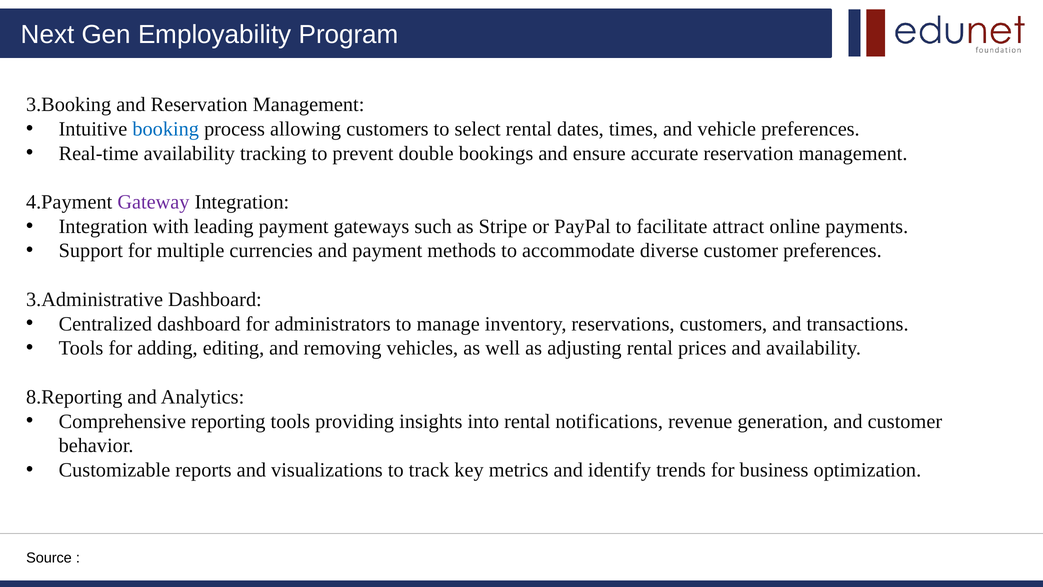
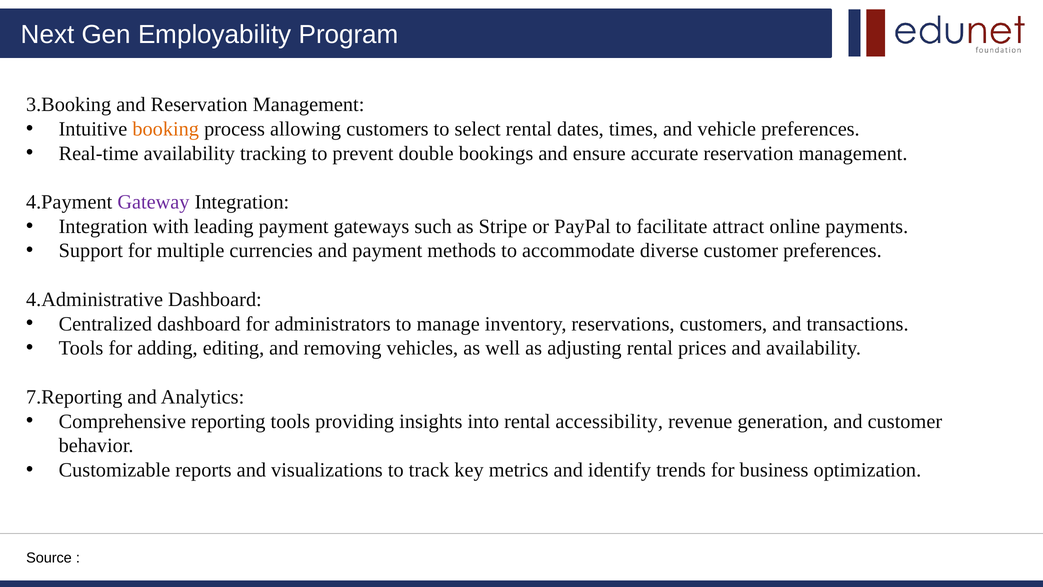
booking colour: blue -> orange
3.Administrative: 3.Administrative -> 4.Administrative
8.Reporting: 8.Reporting -> 7.Reporting
notifications: notifications -> accessibility
